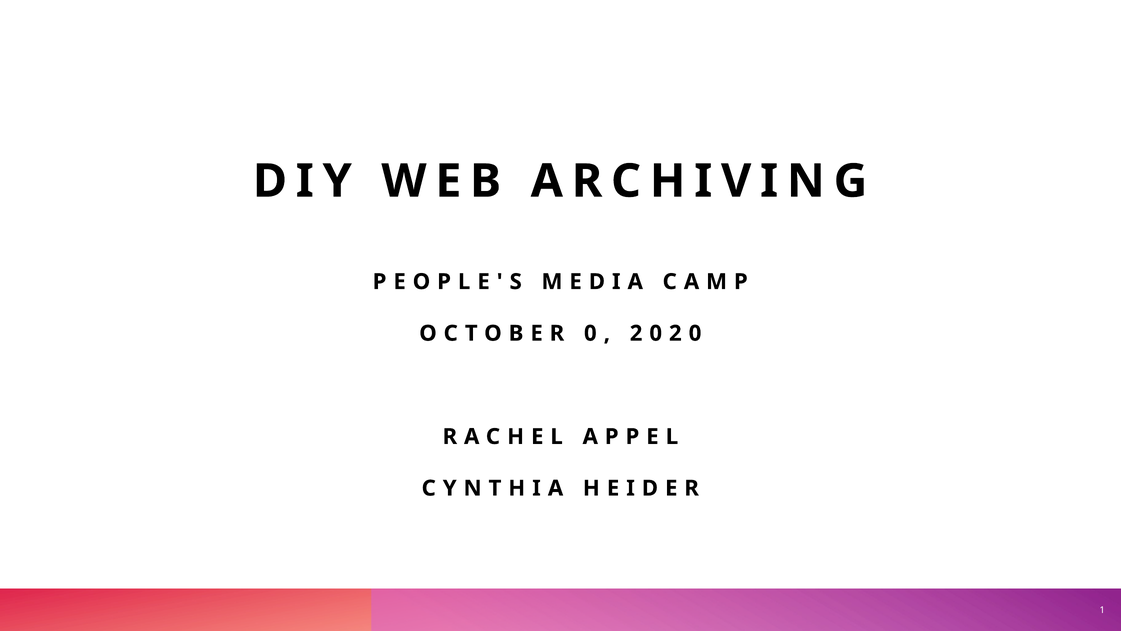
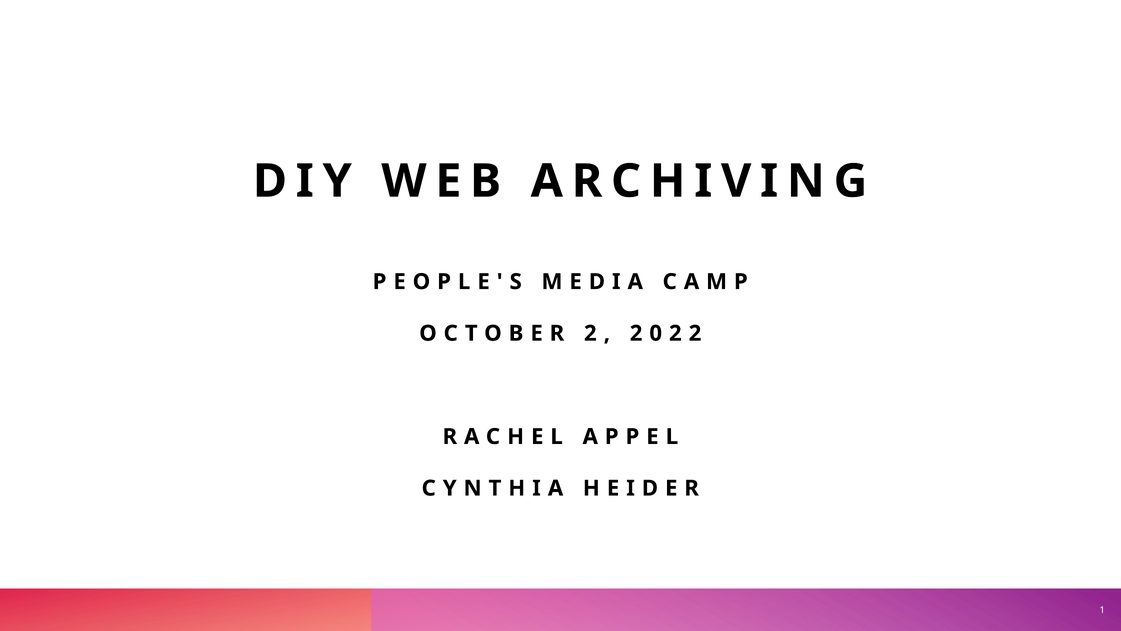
0 at (590, 333): 0 -> 2
0 at (695, 333): 0 -> 2
